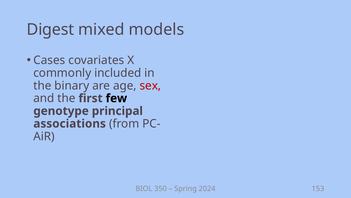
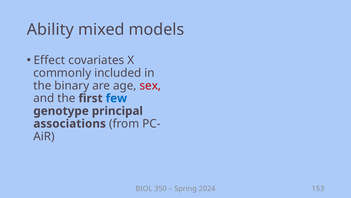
Digest: Digest -> Ability
Cases: Cases -> Effect
few colour: black -> blue
